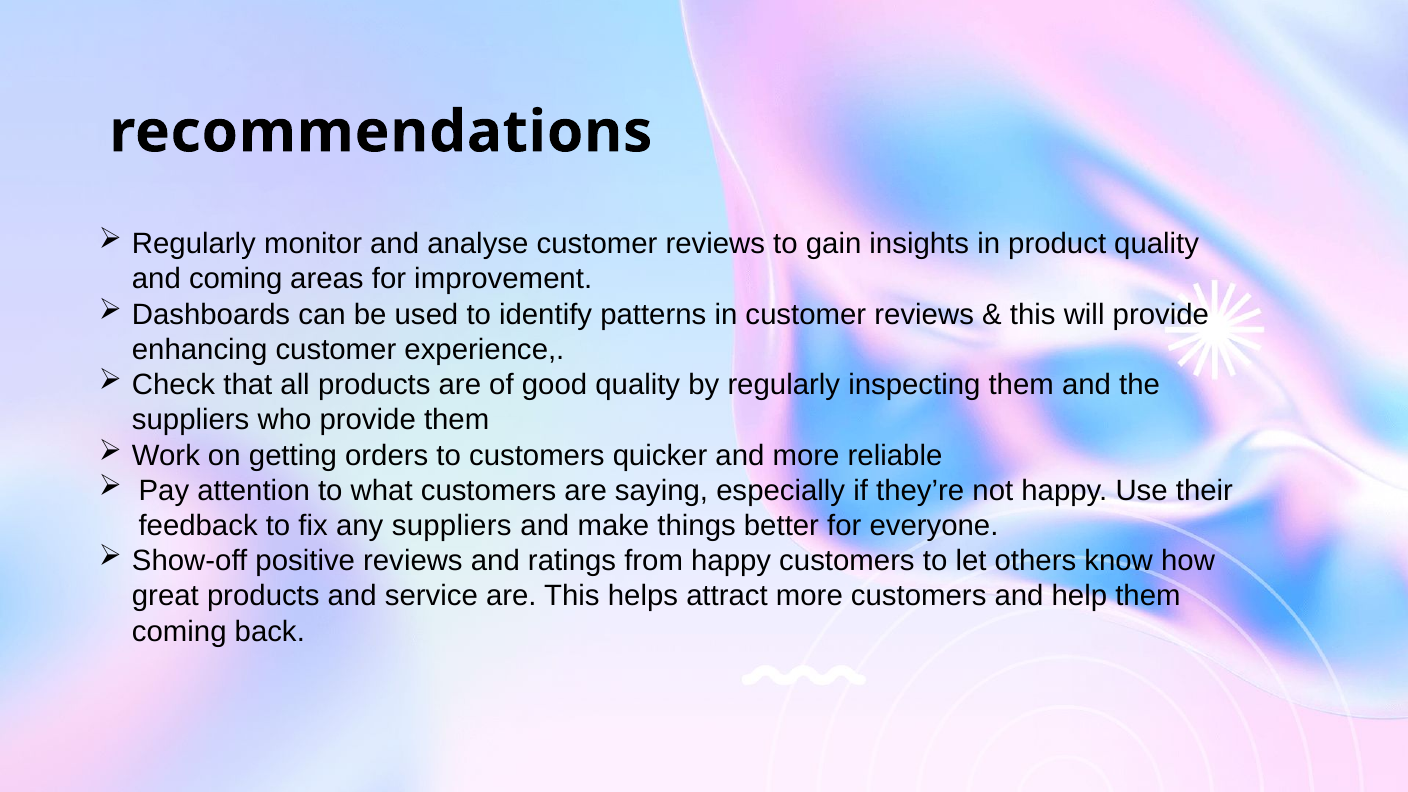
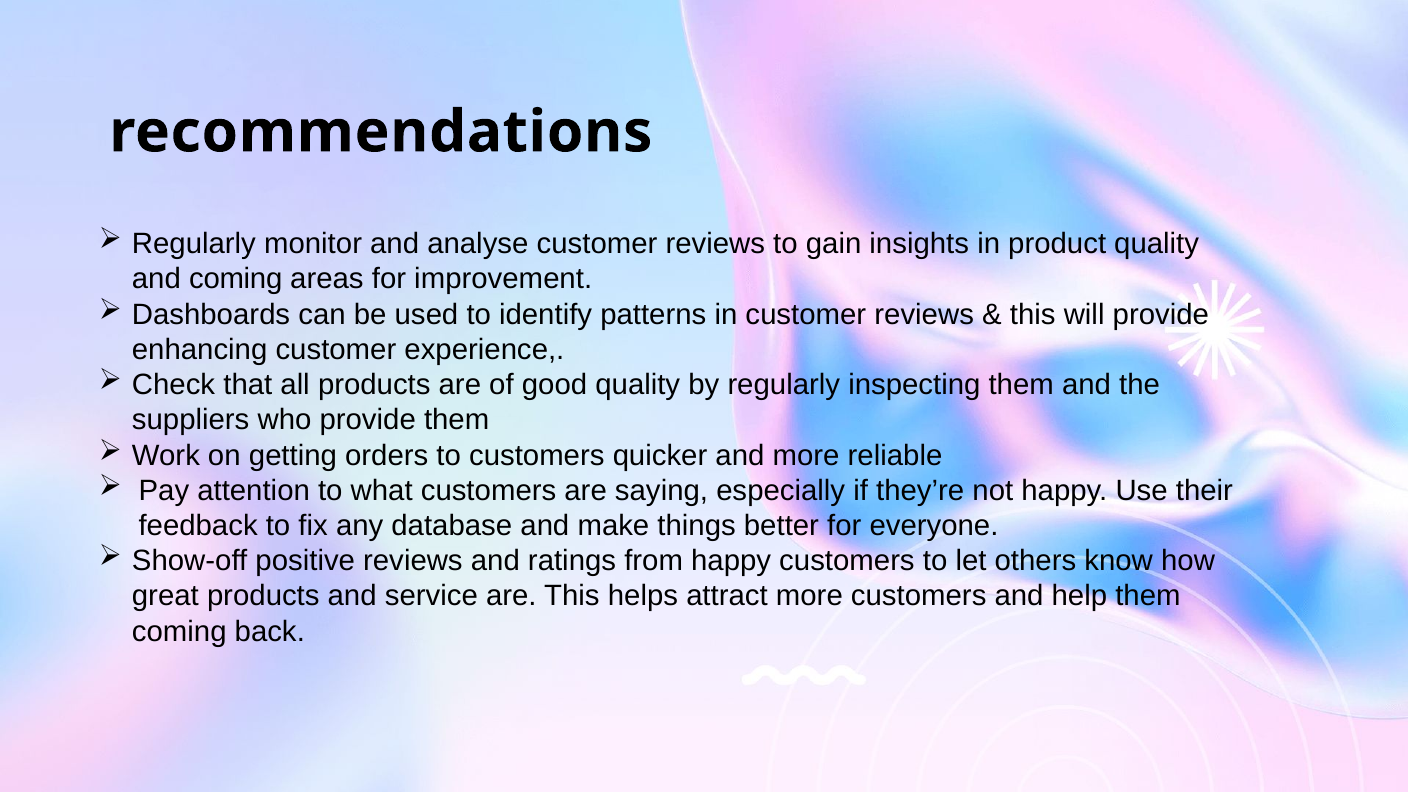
any suppliers: suppliers -> database
